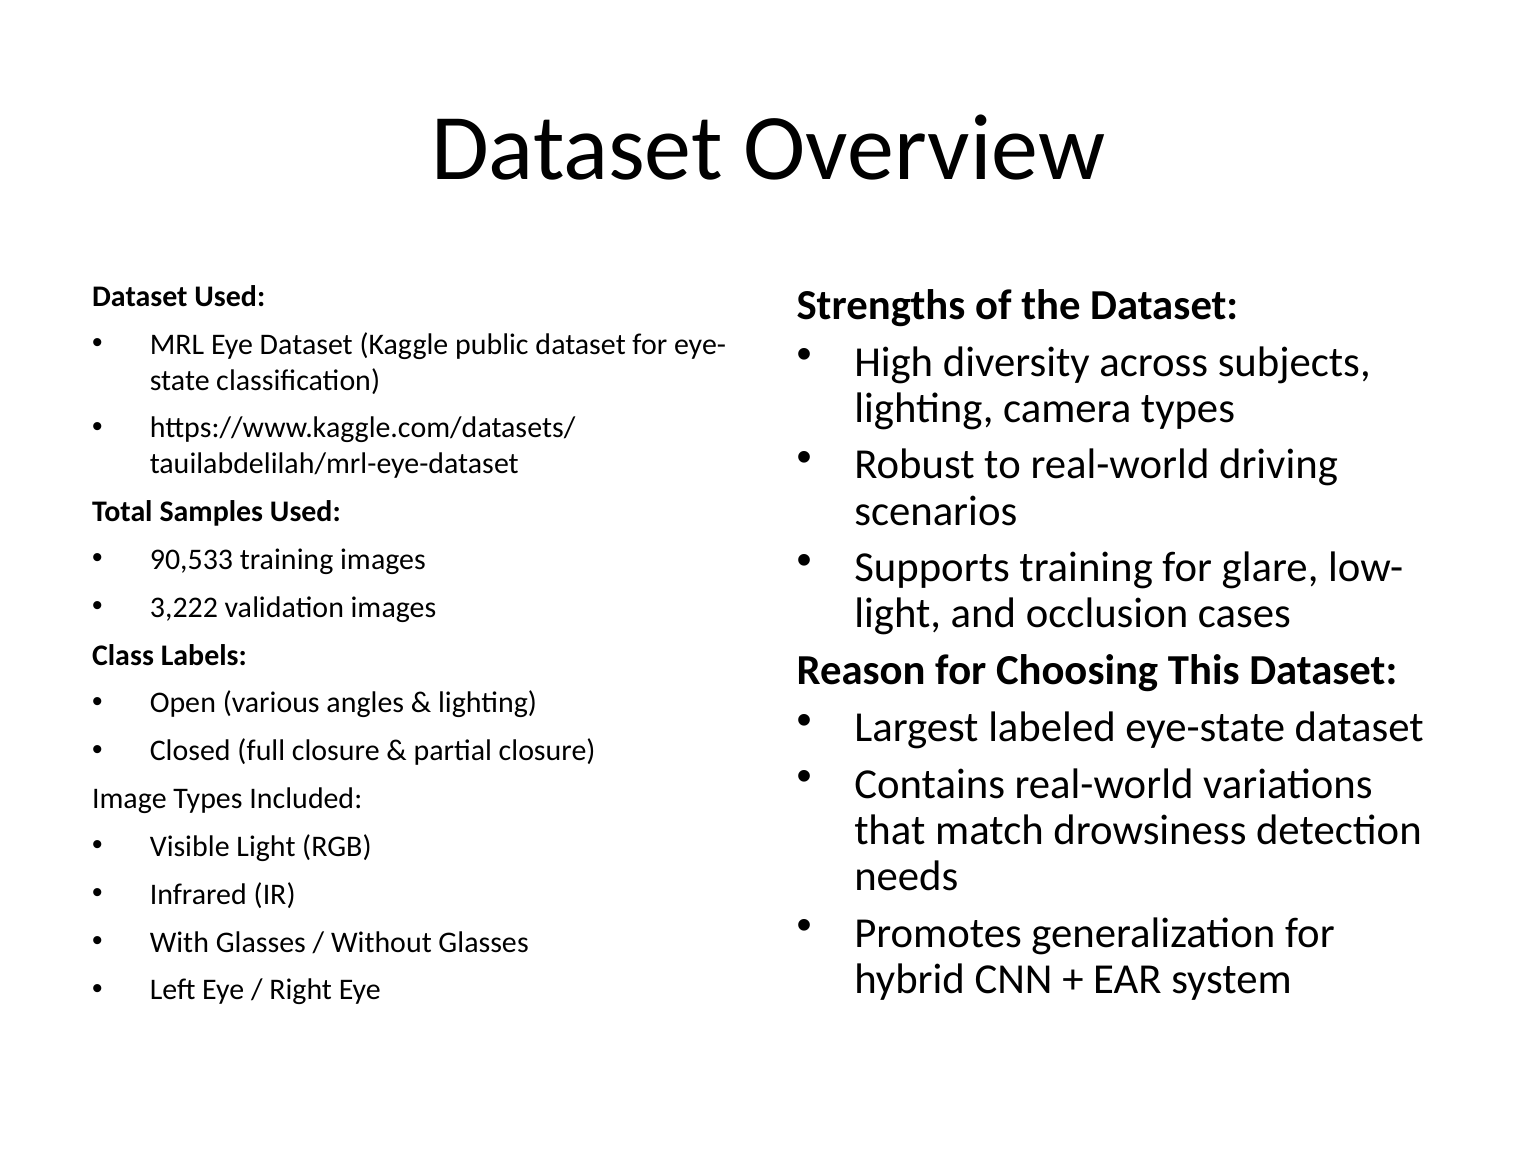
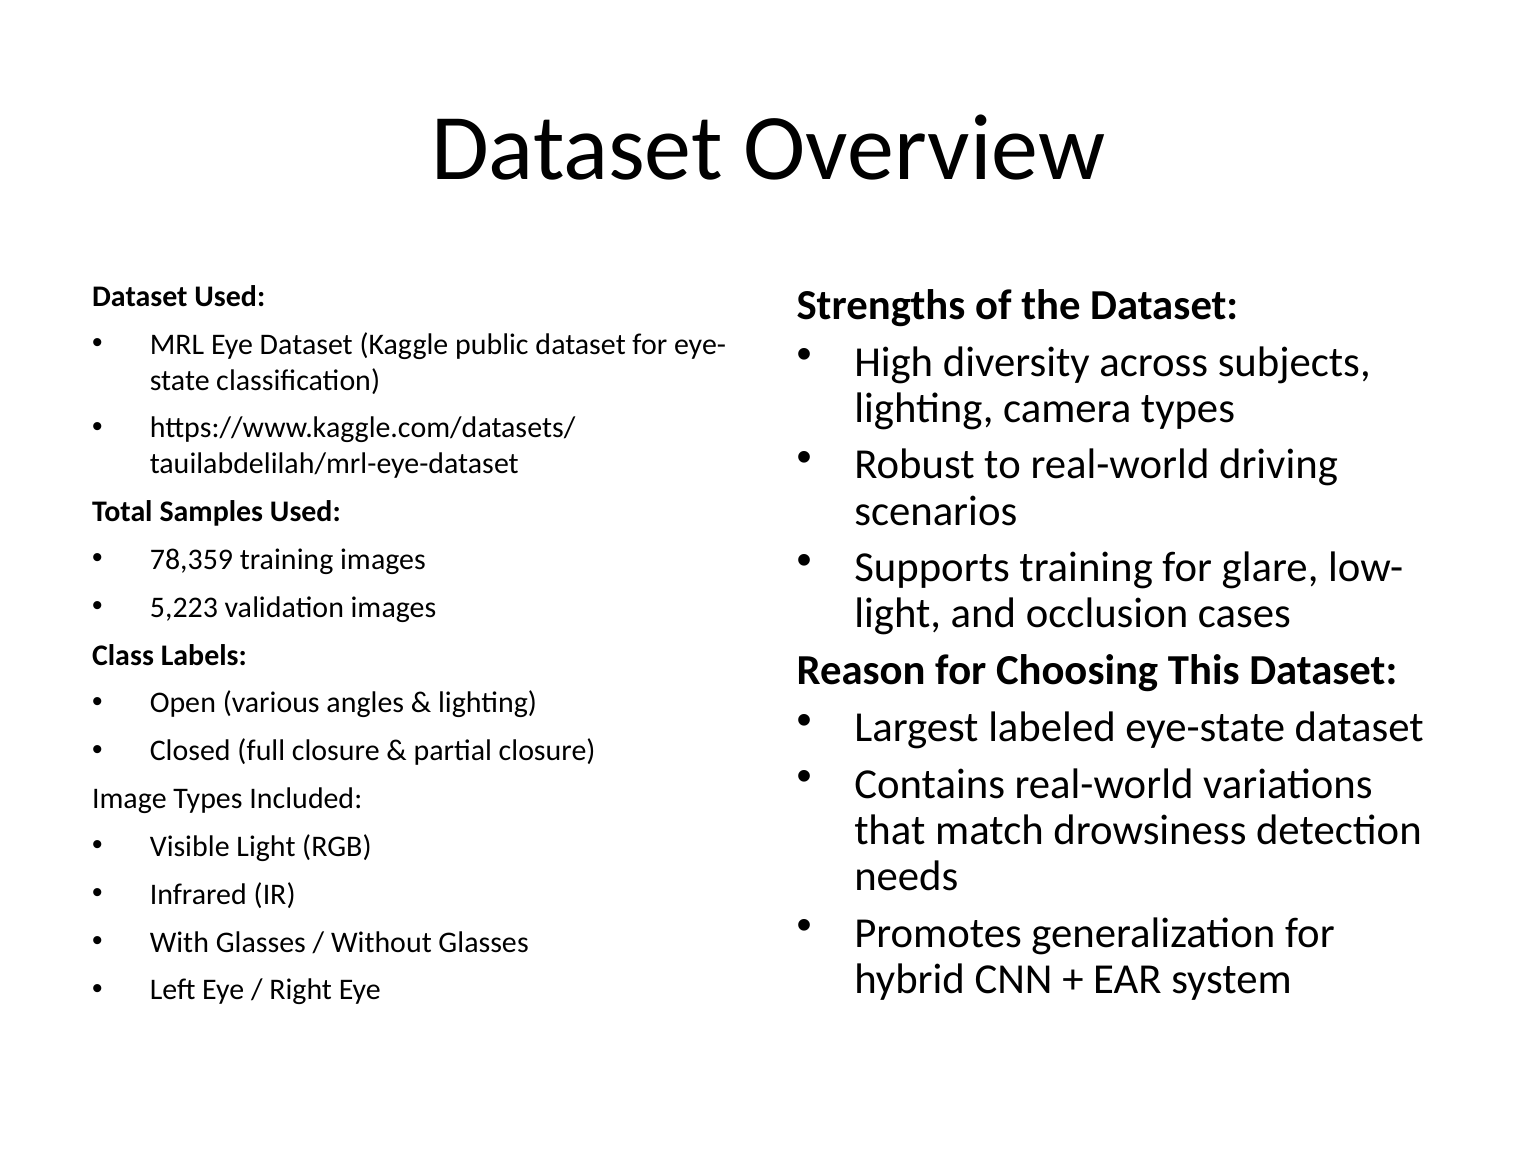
90,533: 90,533 -> 78,359
3,222: 3,222 -> 5,223
